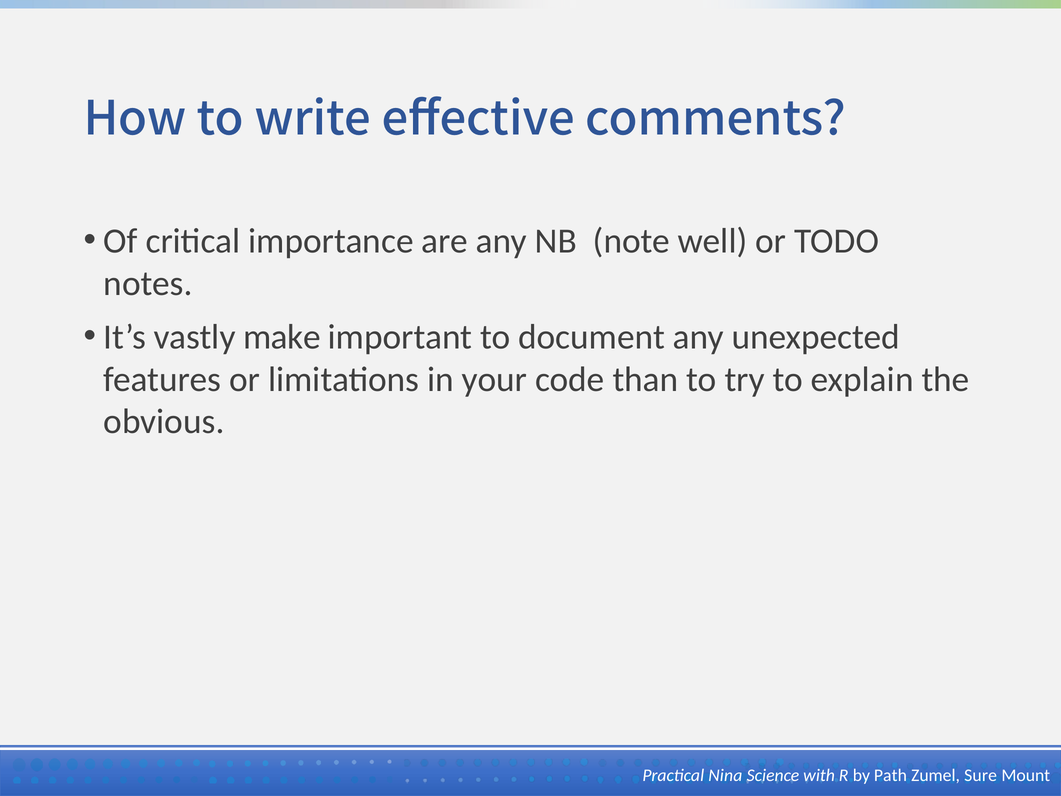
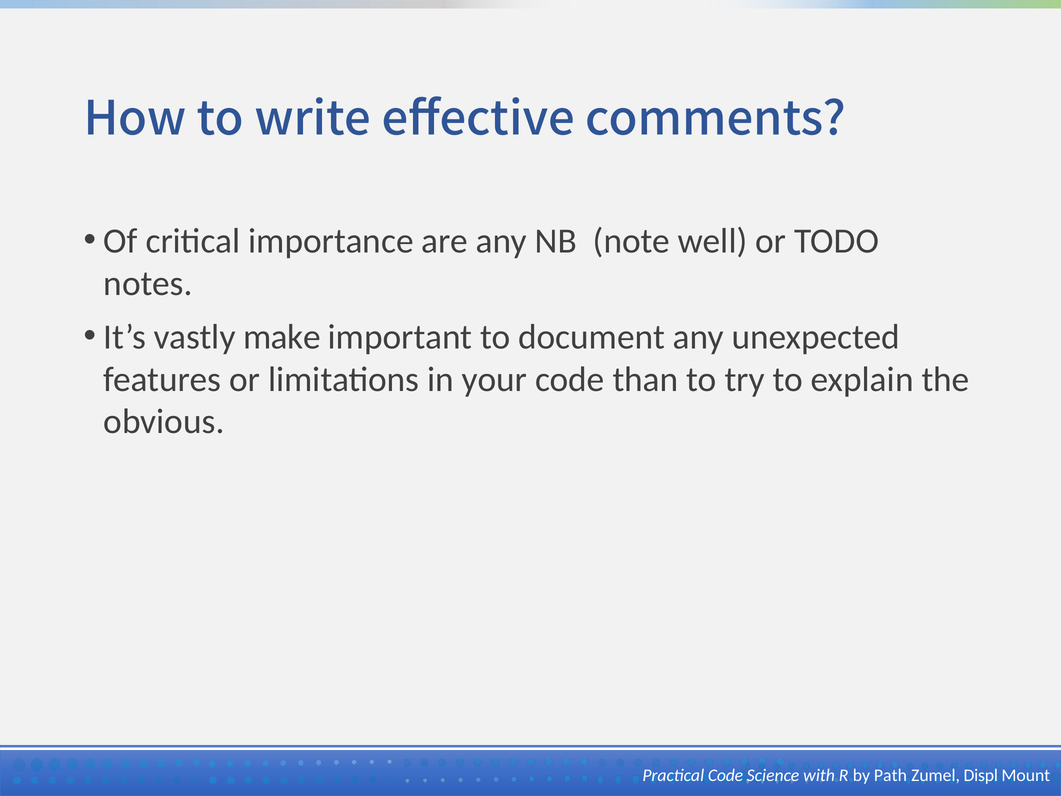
Practical Nina: Nina -> Code
Sure: Sure -> Displ
